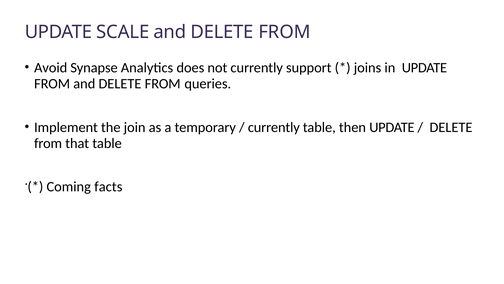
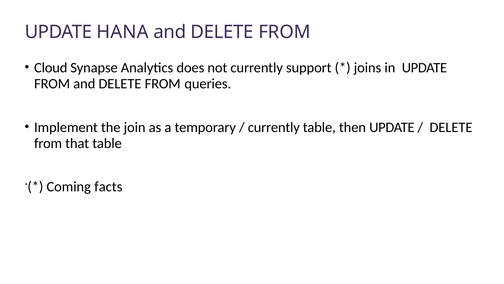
SCALE: SCALE -> HANA
Avoid: Avoid -> Cloud
